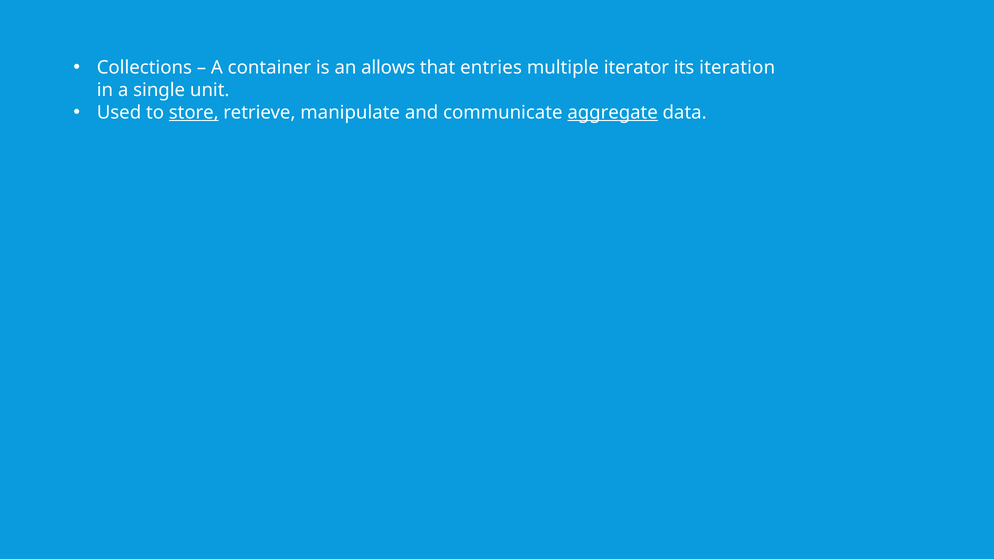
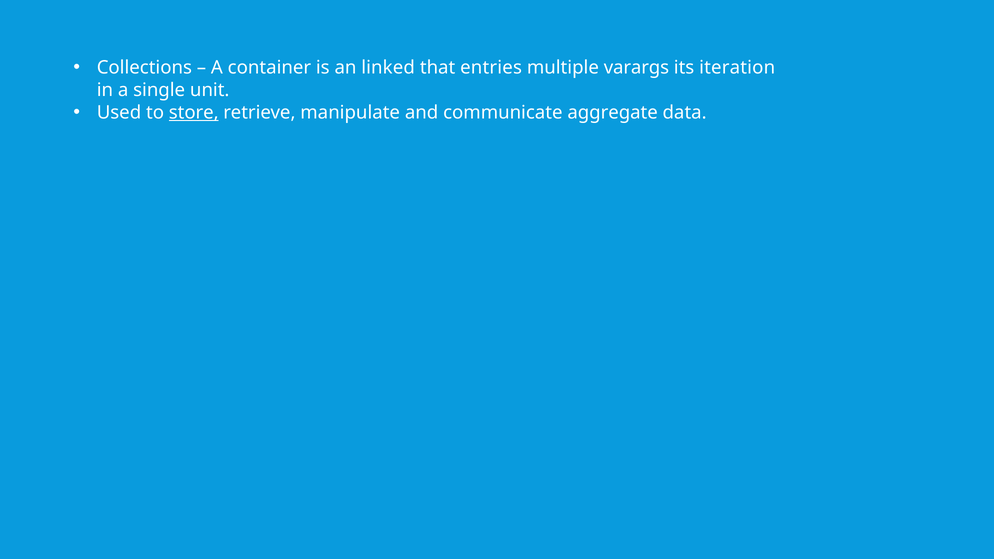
allows: allows -> linked
iterator: iterator -> varargs
aggregate underline: present -> none
